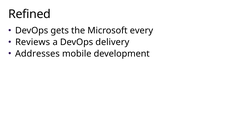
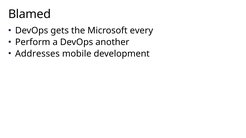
Refined: Refined -> Blamed
Reviews: Reviews -> Perform
delivery: delivery -> another
